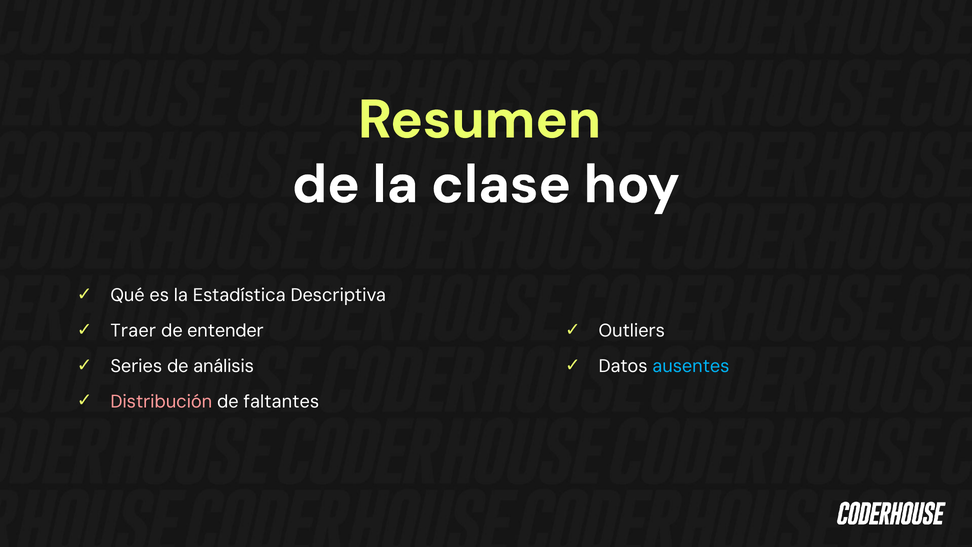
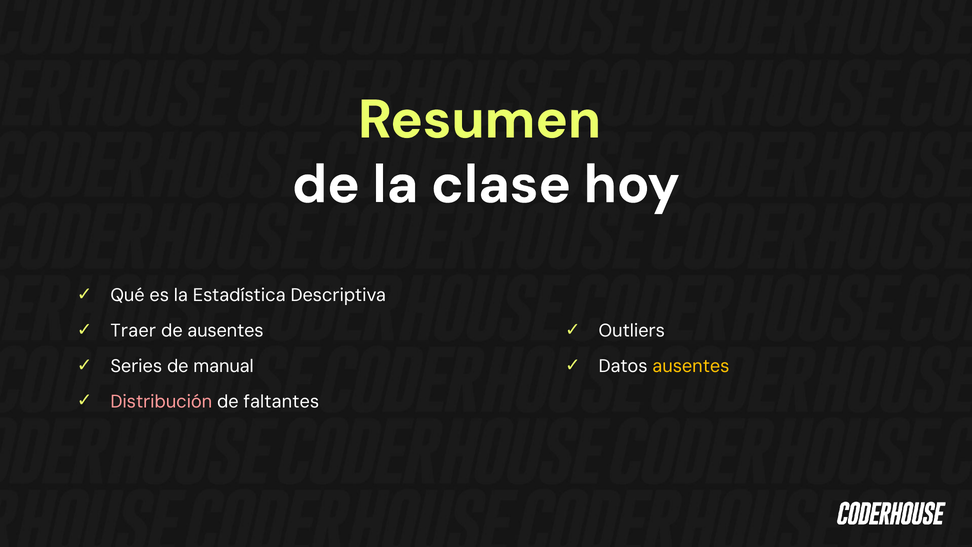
de entender: entender -> ausentes
análisis: análisis -> manual
ausentes at (691, 366) colour: light blue -> yellow
